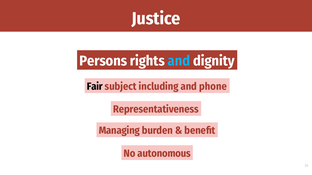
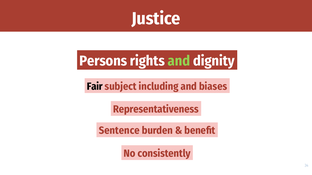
and at (179, 61) colour: light blue -> light green
phone: phone -> biases
Managing: Managing -> Sentence
autonomous: autonomous -> consistently
